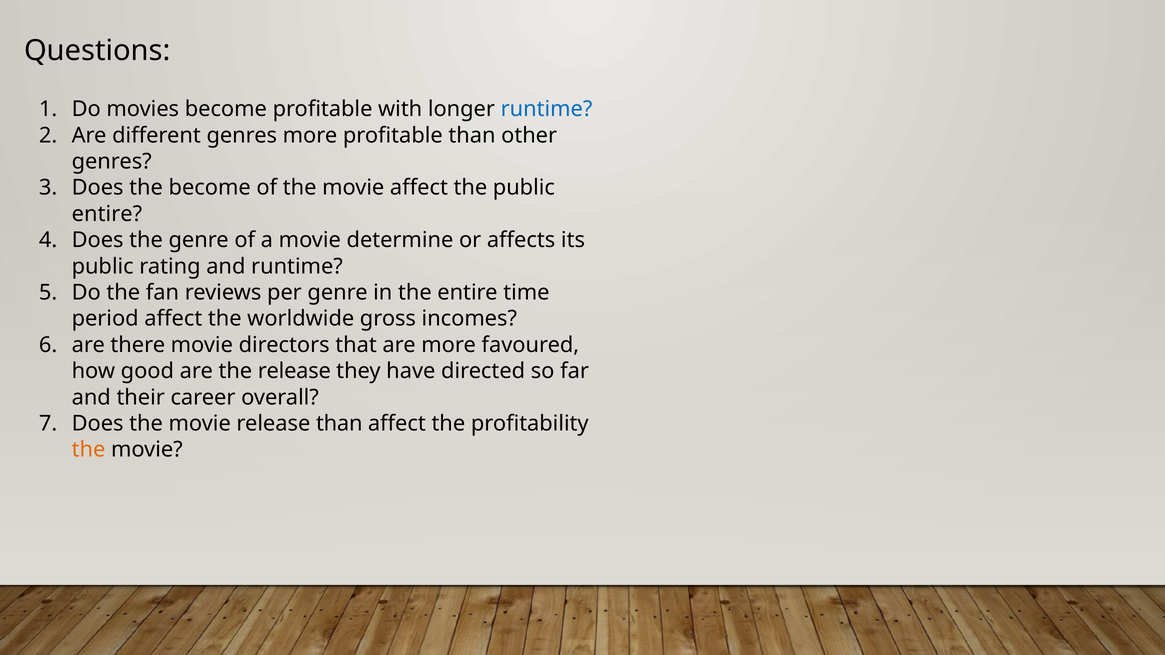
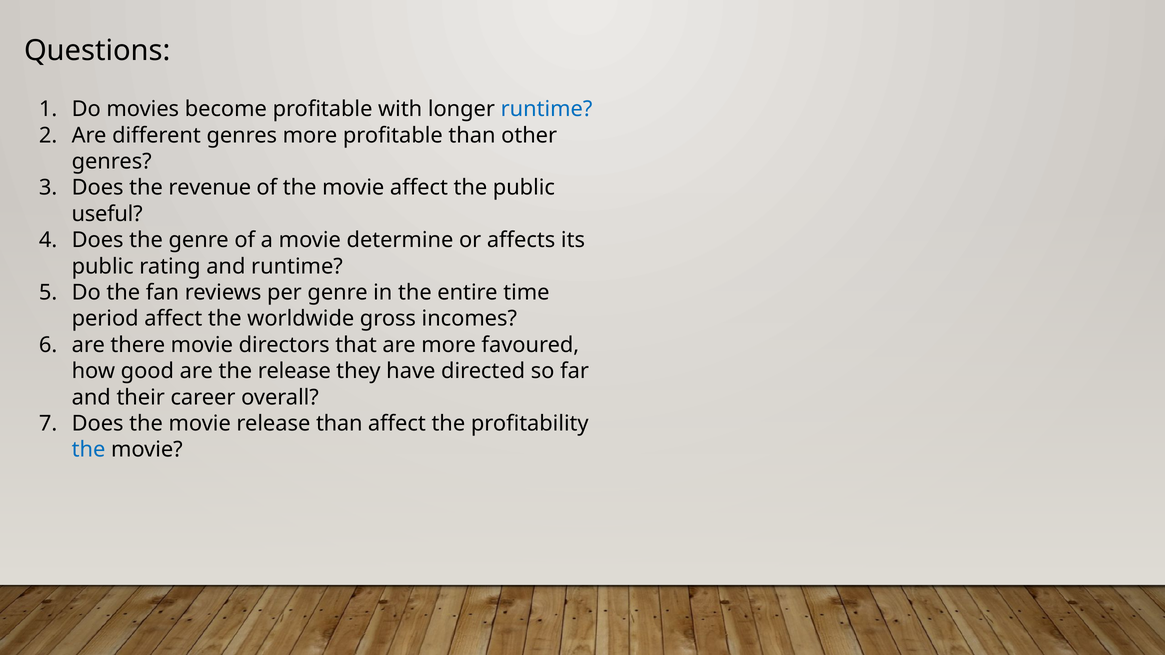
the become: become -> revenue
entire at (107, 214): entire -> useful
the at (89, 450) colour: orange -> blue
